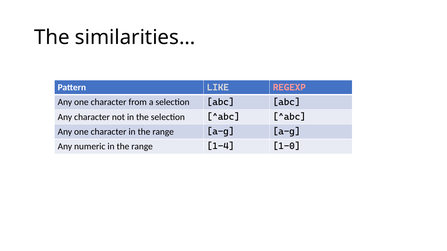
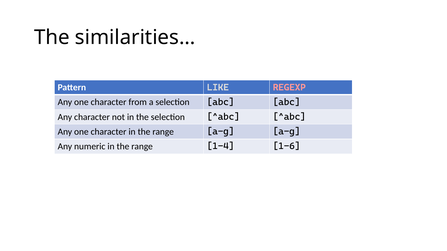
1-0: 1-0 -> 1-6
